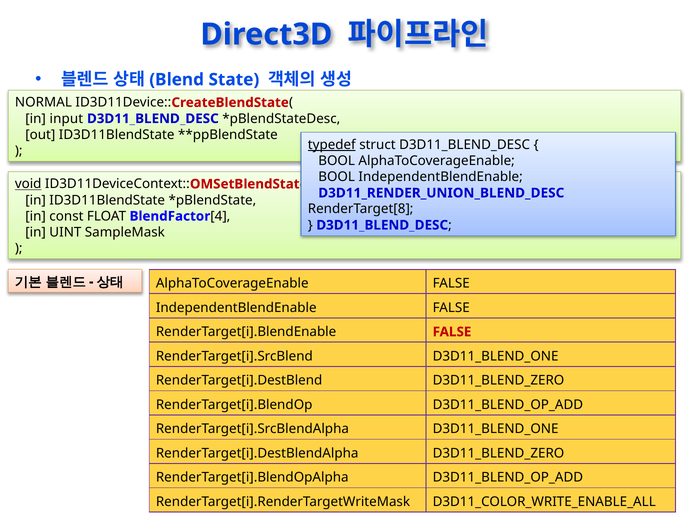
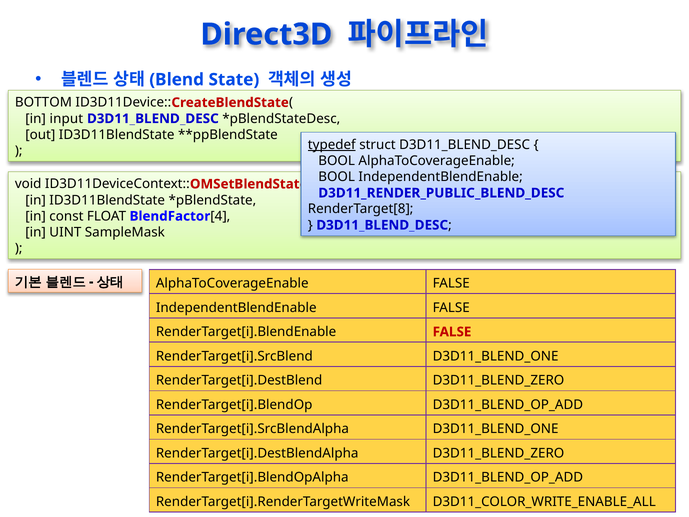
NORMAL: NORMAL -> BOTTOM
void underline: present -> none
D3D11_RENDER_UNION_BLEND_DESC: D3D11_RENDER_UNION_BLEND_DESC -> D3D11_RENDER_PUBLIC_BLEND_DESC
